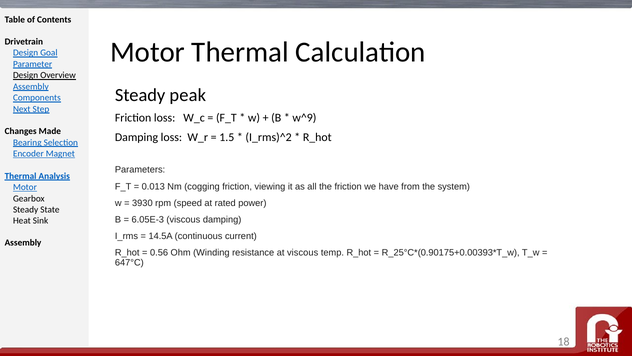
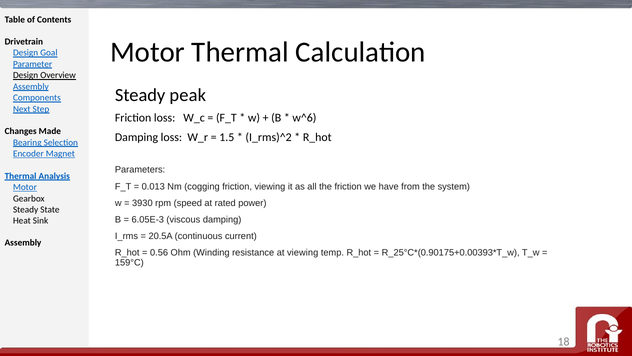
w^9: w^9 -> w^6
14.5A: 14.5A -> 20.5A
at viscous: viscous -> viewing
647°C: 647°C -> 159°C
